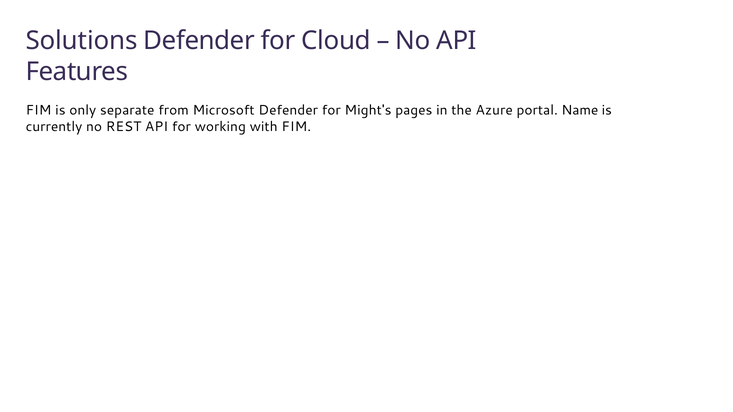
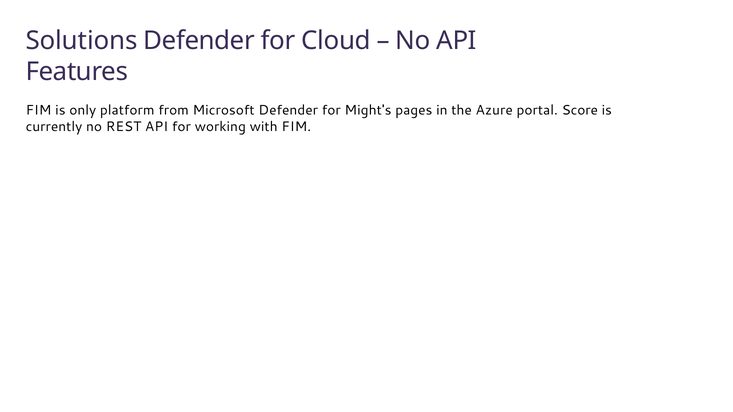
separate: separate -> platform
Name: Name -> Score
